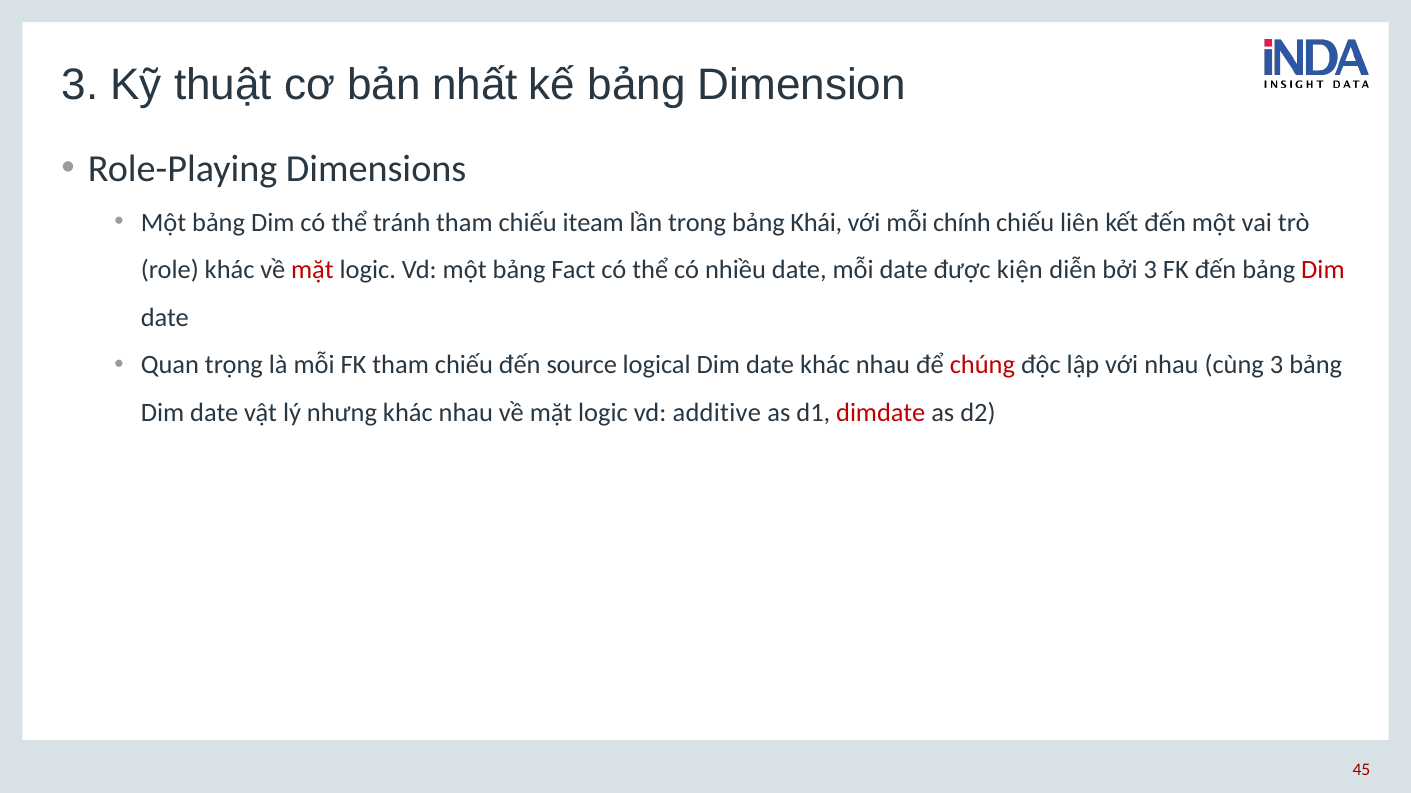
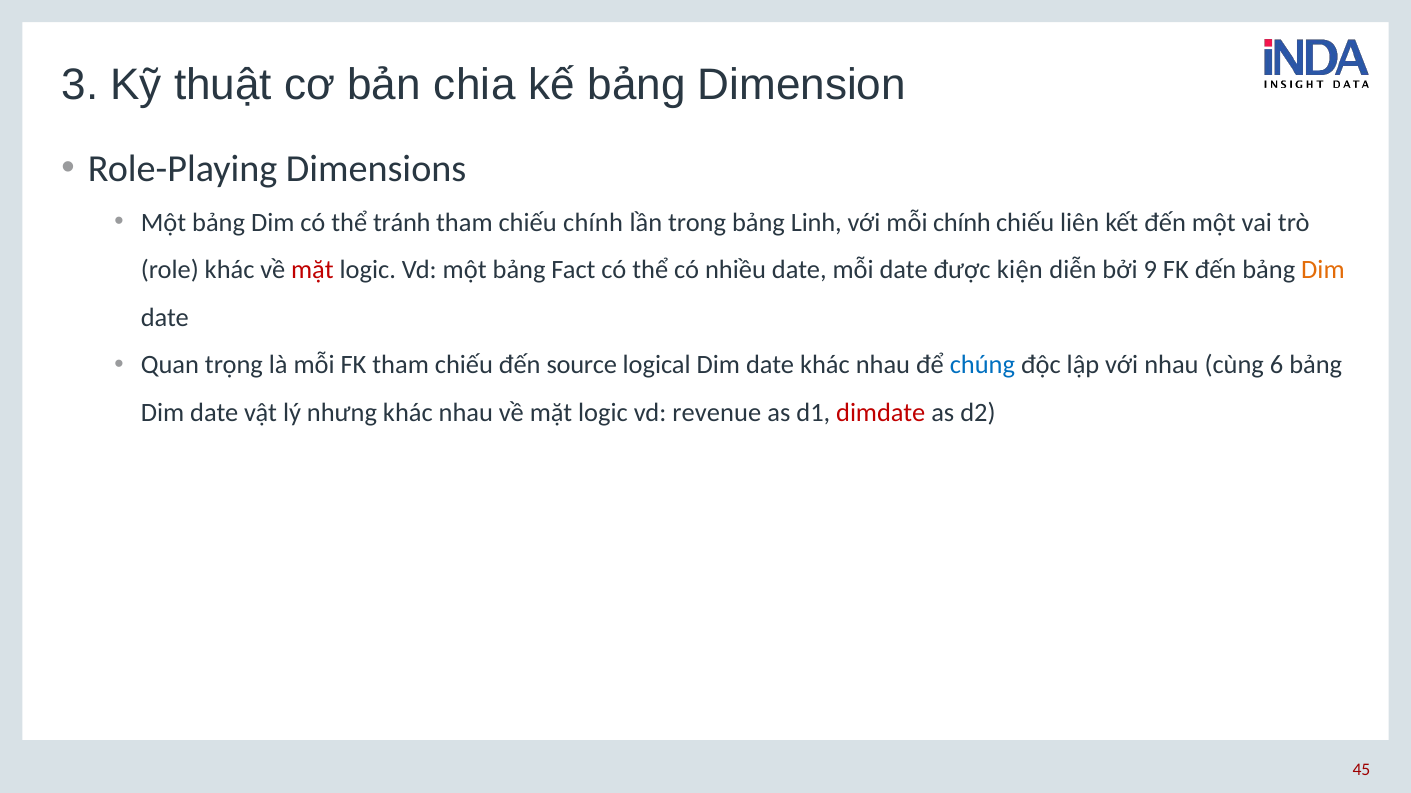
nhất: nhất -> chia
chiếu iteam: iteam -> chính
Khái: Khái -> Linh
bởi 3: 3 -> 9
Dim at (1323, 270) colour: red -> orange
chúng colour: red -> blue
cùng 3: 3 -> 6
additive: additive -> revenue
